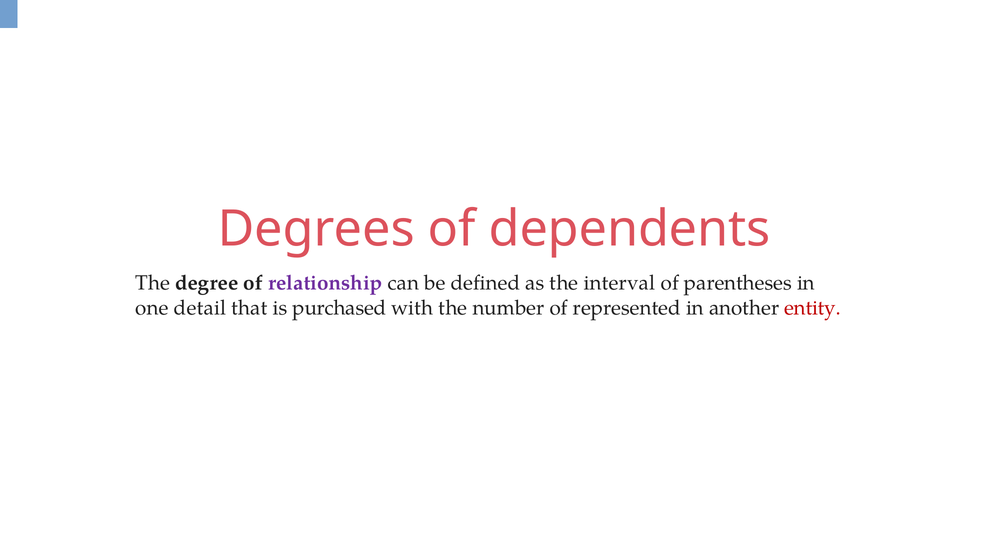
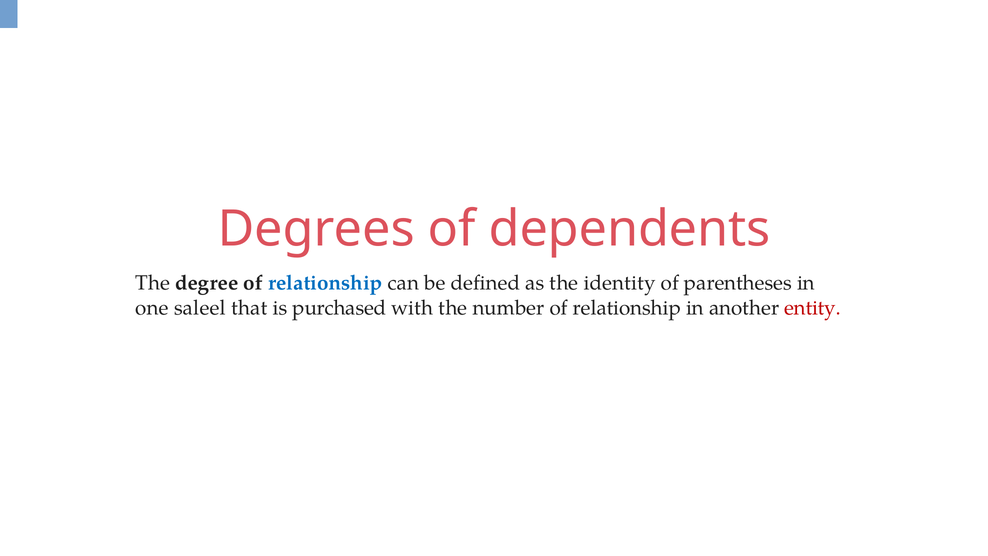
relationship at (325, 283) colour: purple -> blue
interval: interval -> identity
detail: detail -> saleel
number of represented: represented -> relationship
